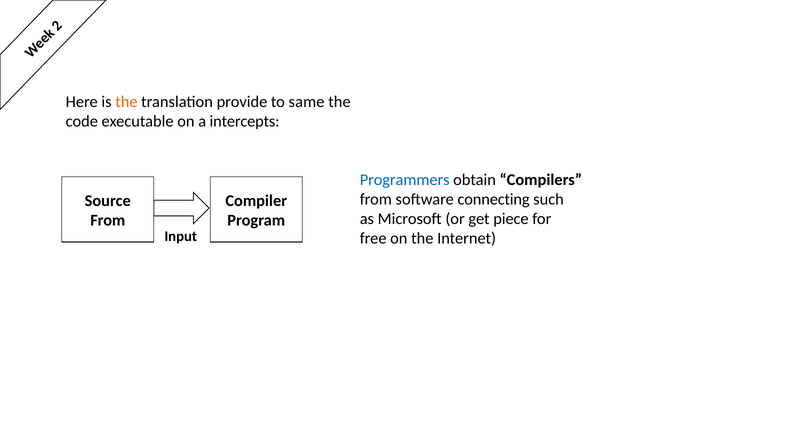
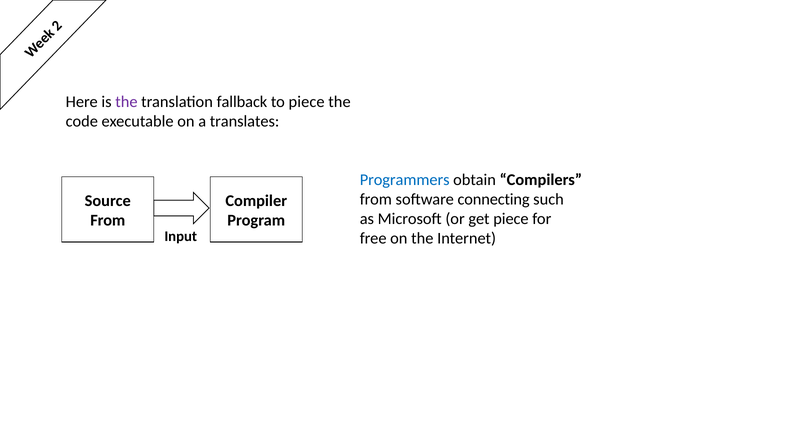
the at (126, 102) colour: orange -> purple
provide: provide -> fallback
to same: same -> piece
intercepts: intercepts -> translates
